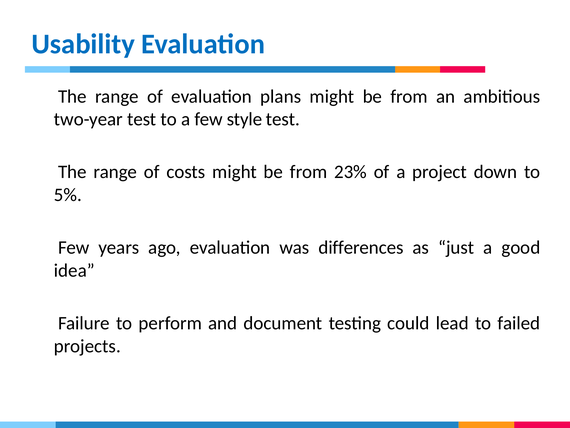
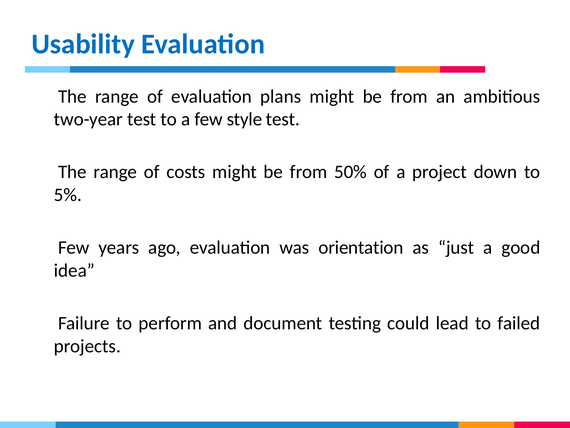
23%: 23% -> 50%
differences: differences -> orientation
